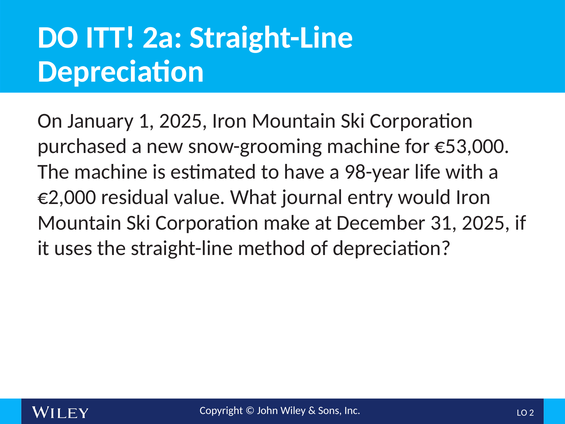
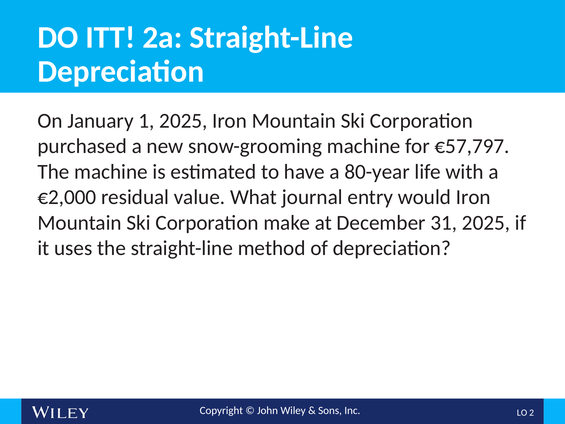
€53,000: €53,000 -> €57,797
98-year: 98-year -> 80-year
